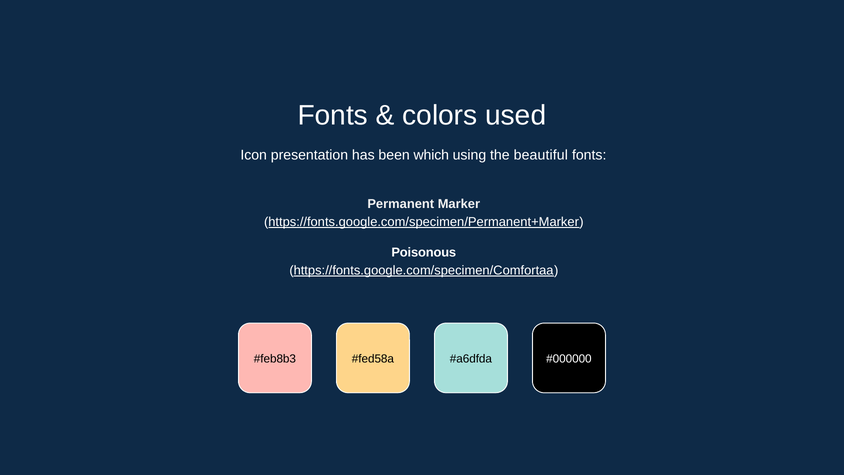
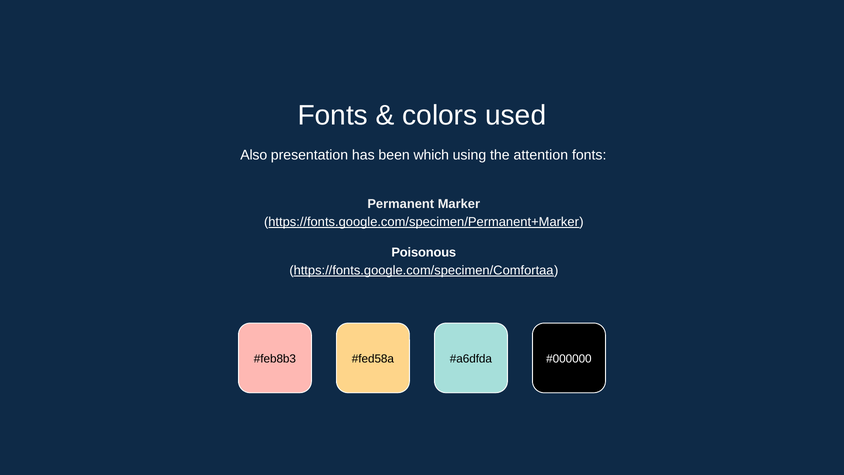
Icon: Icon -> Also
beautiful: beautiful -> attention
